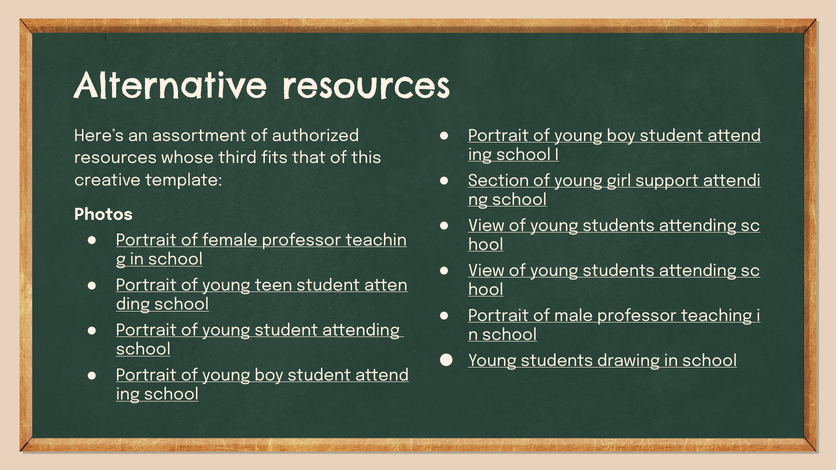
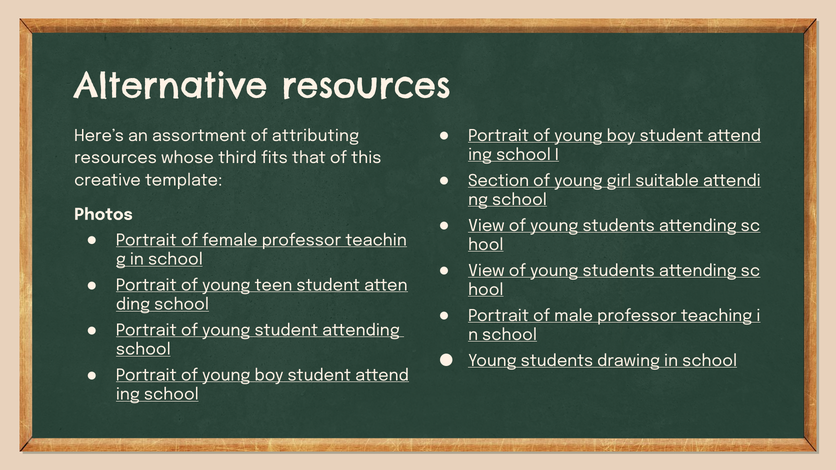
authorized: authorized -> attributing
support: support -> suitable
